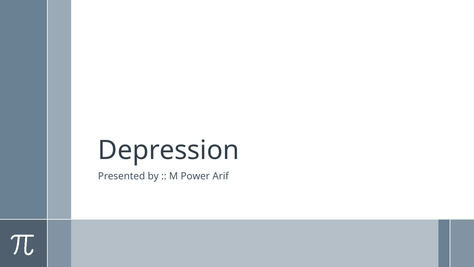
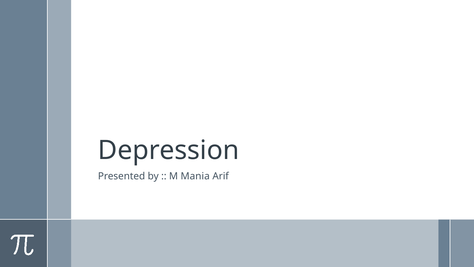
Power: Power -> Mania
